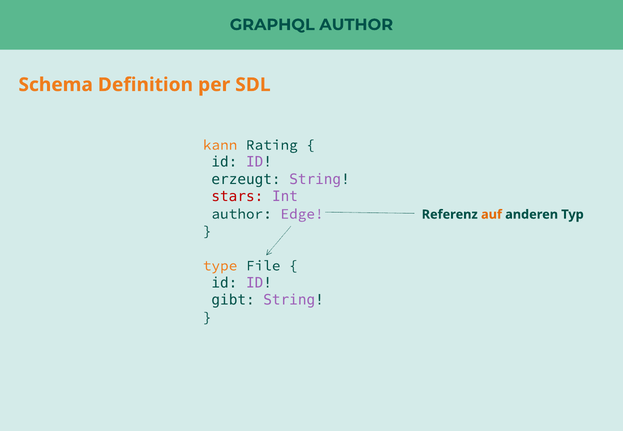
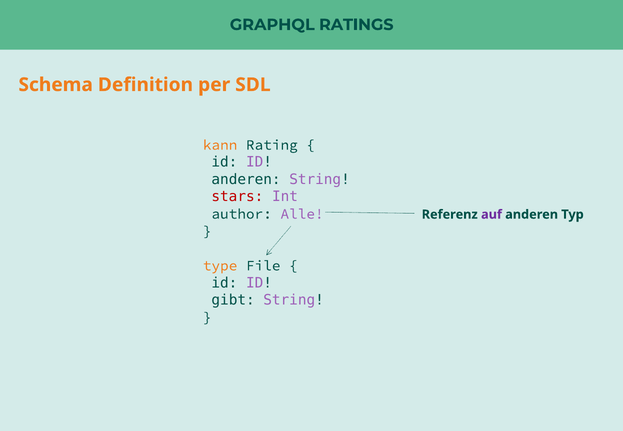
GRAPHQL AUTHOR: AUTHOR -> RATINGS
erzeugt at (246, 180): erzeugt -> anderen
Edge: Edge -> Alle
auf colour: orange -> purple
